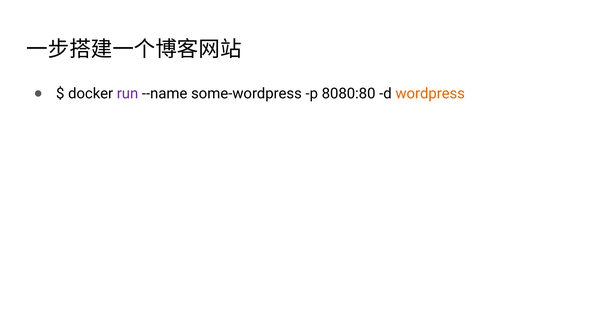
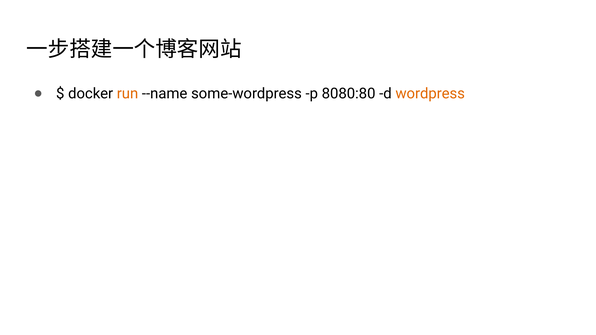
run colour: purple -> orange
